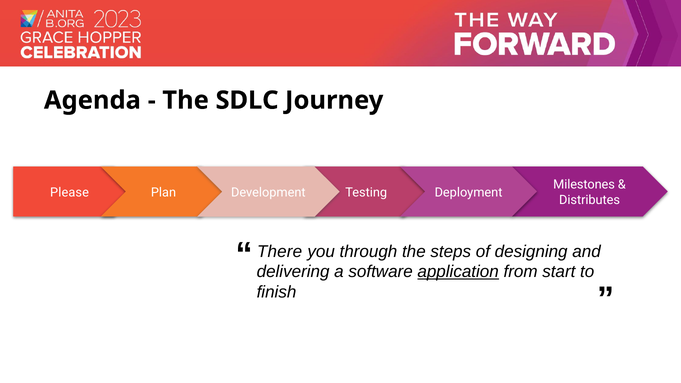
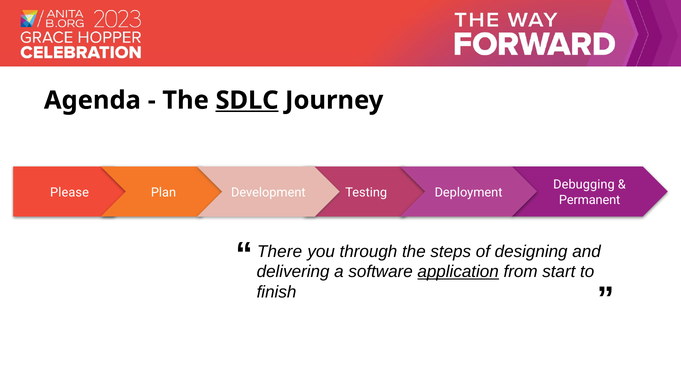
SDLC underline: none -> present
Milestones: Milestones -> Debugging
Distributes: Distributes -> Permanent
